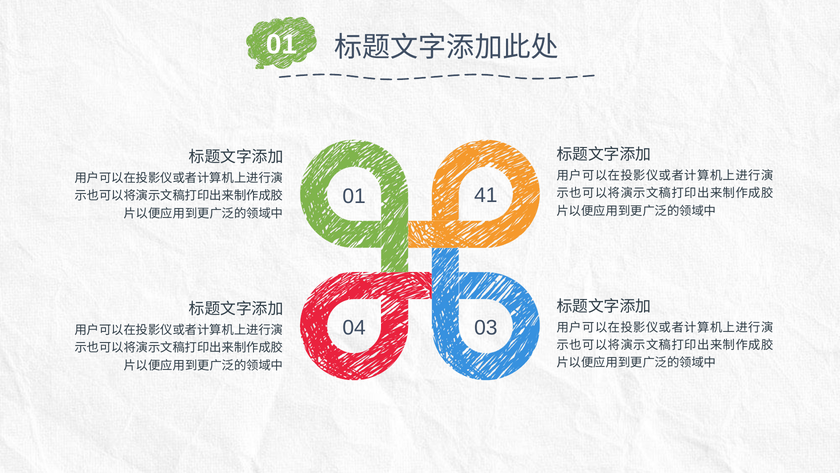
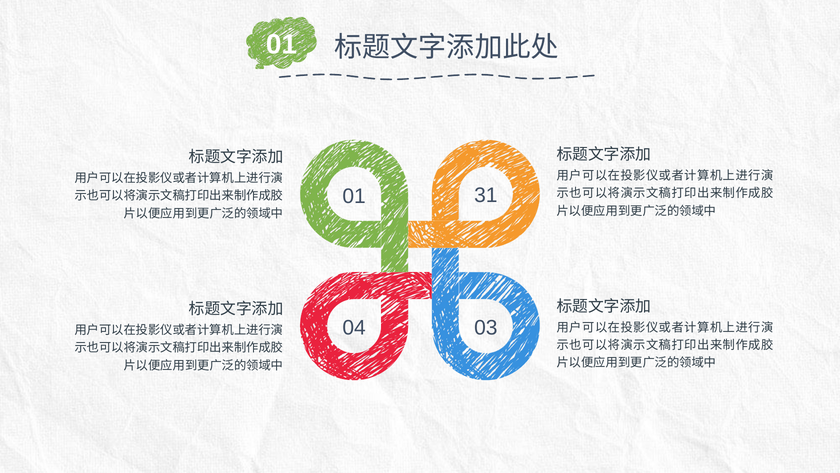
41: 41 -> 31
